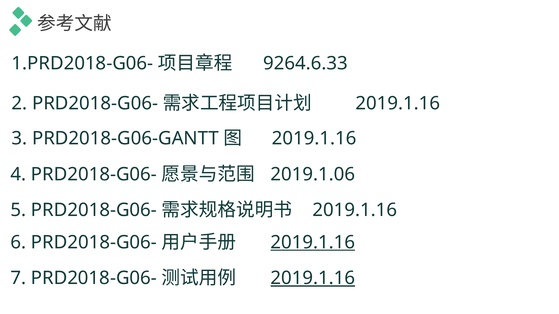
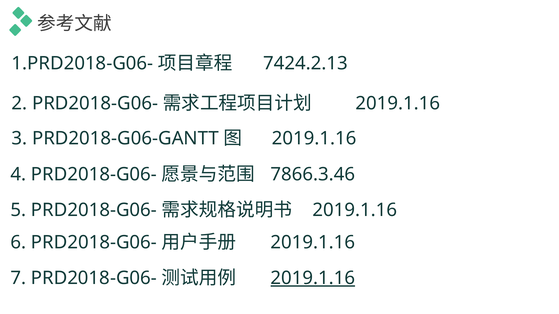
9264.6.33: 9264.6.33 -> 7424.2.13
2019.1.06: 2019.1.06 -> 7866.3.46
2019.1.16 at (313, 243) underline: present -> none
